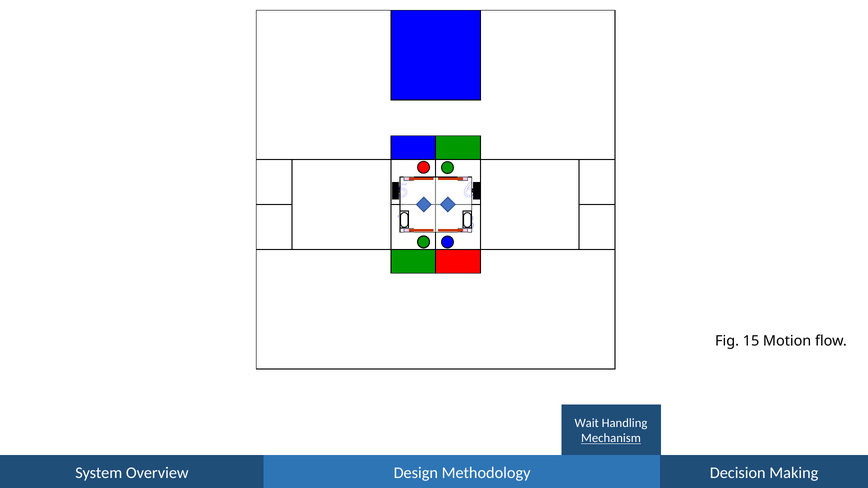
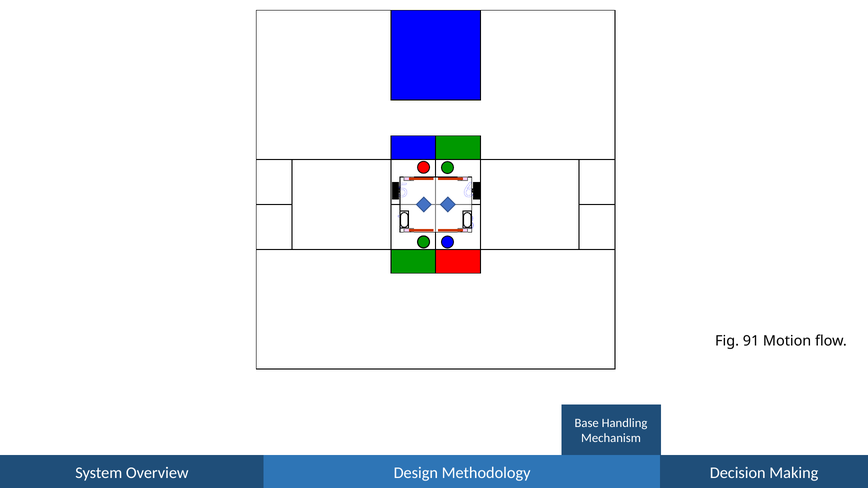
15: 15 -> 91
Wait: Wait -> Base
Mechanism at (611, 438) underline: present -> none
